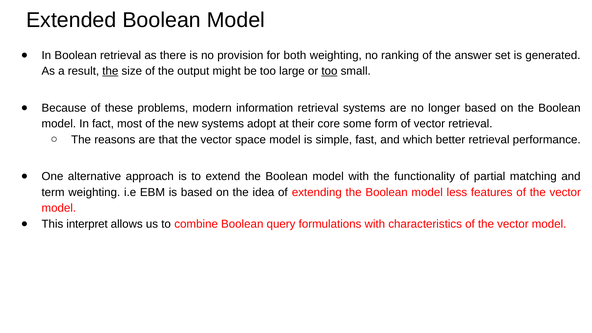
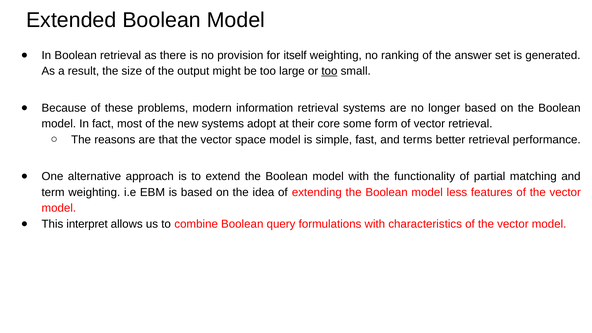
both: both -> itself
the at (110, 71) underline: present -> none
which: which -> terms
